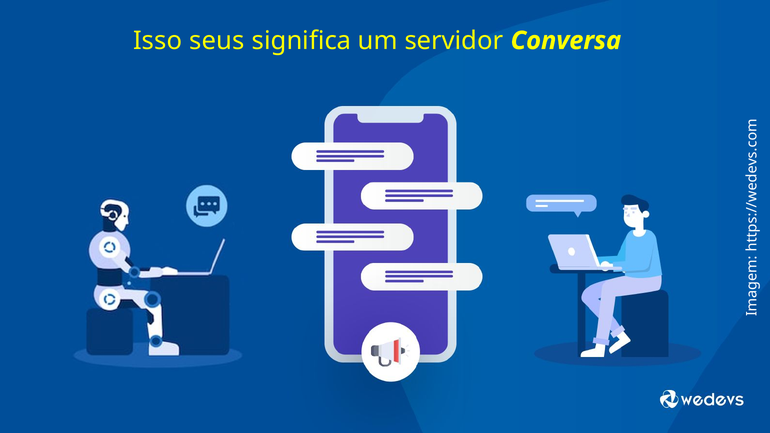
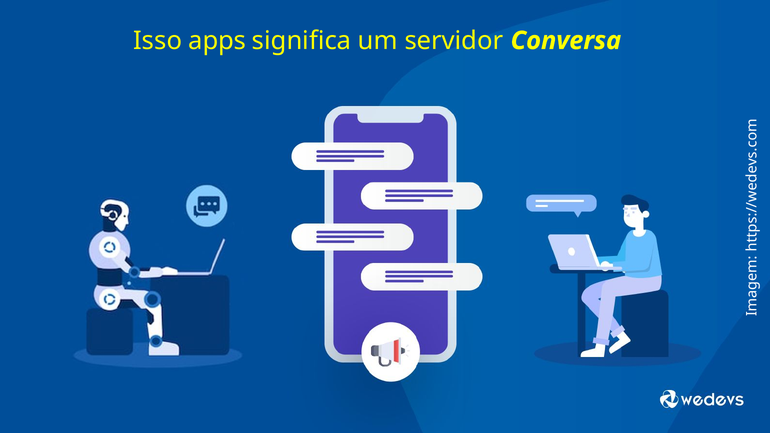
seus: seus -> apps
